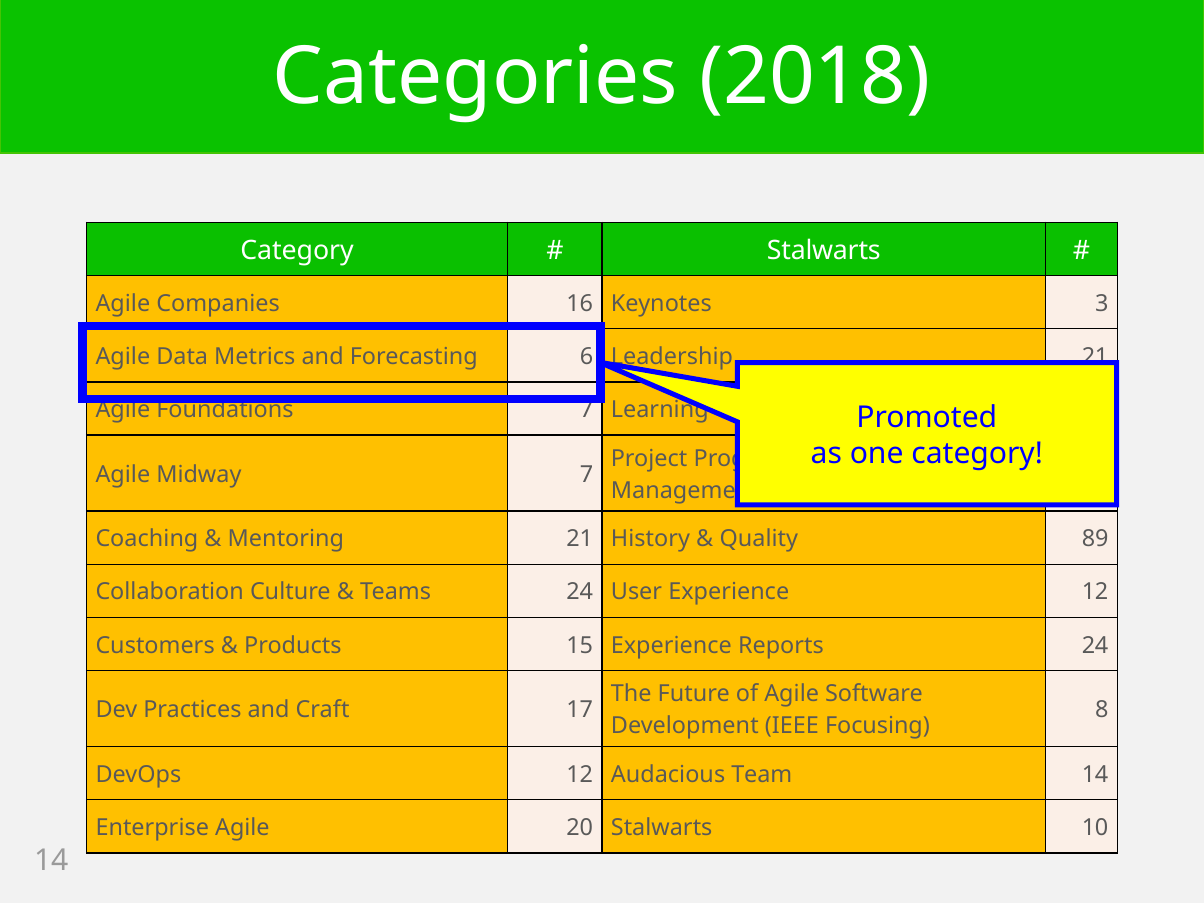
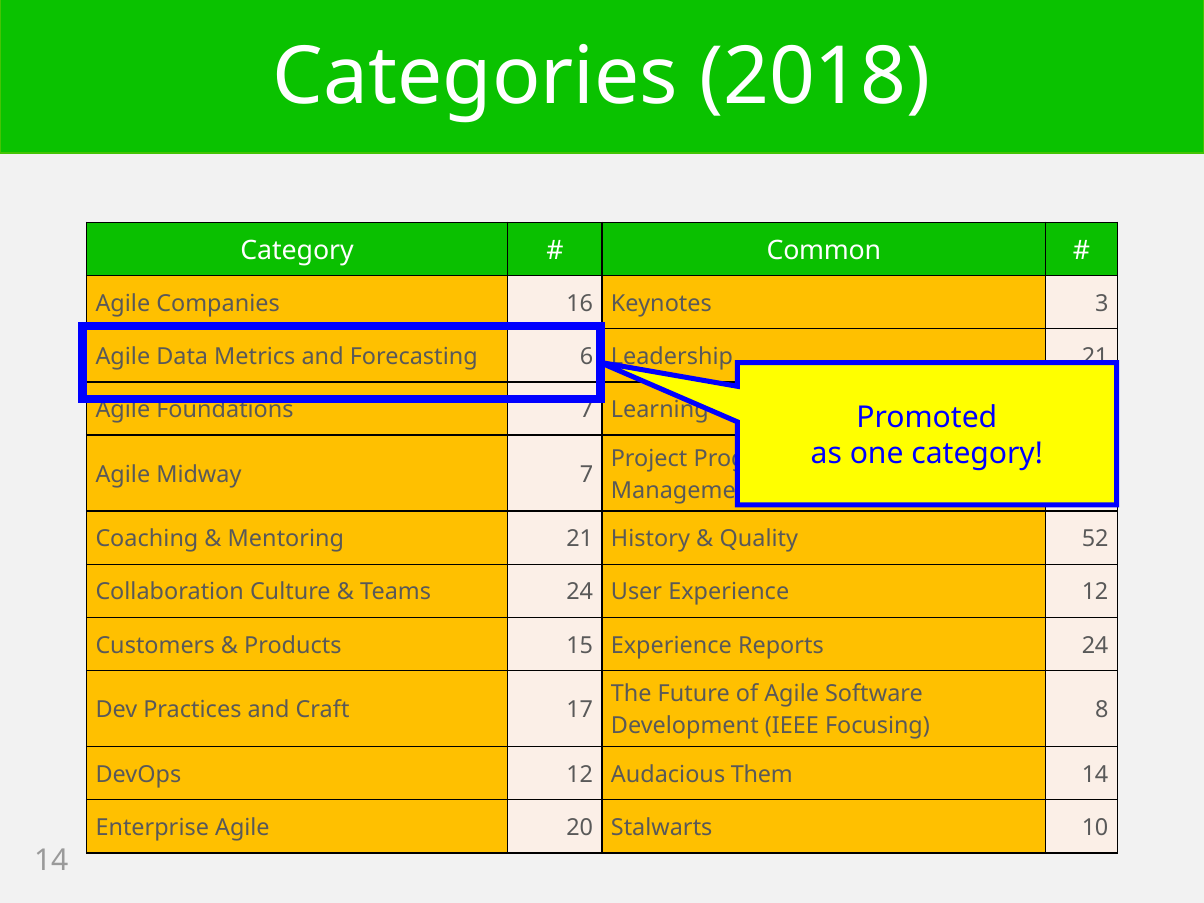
Stalwarts at (824, 251): Stalwarts -> Common
89: 89 -> 52
Team: Team -> Them
